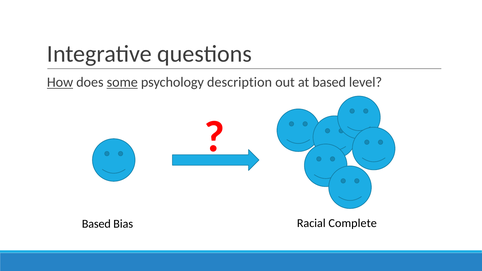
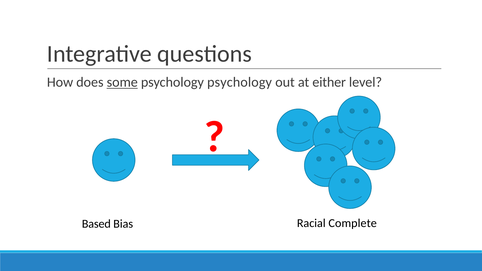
How underline: present -> none
psychology description: description -> psychology
at based: based -> either
